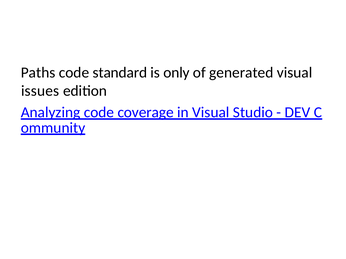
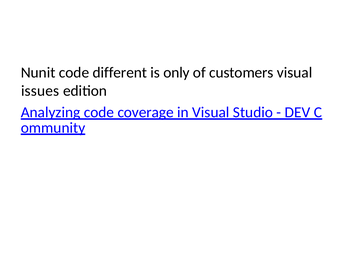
Paths: Paths -> Nunit
standard: standard -> different
generated: generated -> customers
